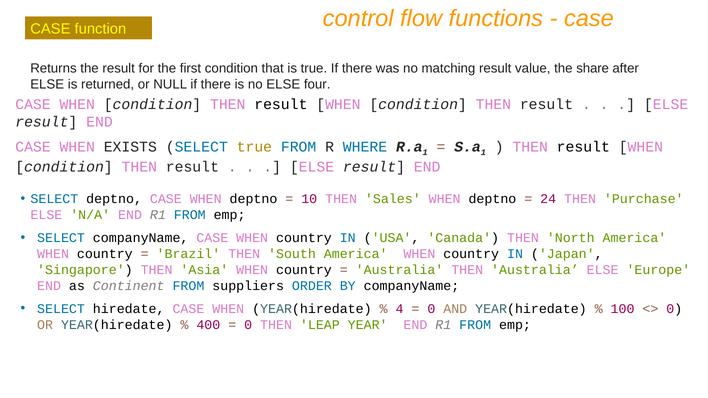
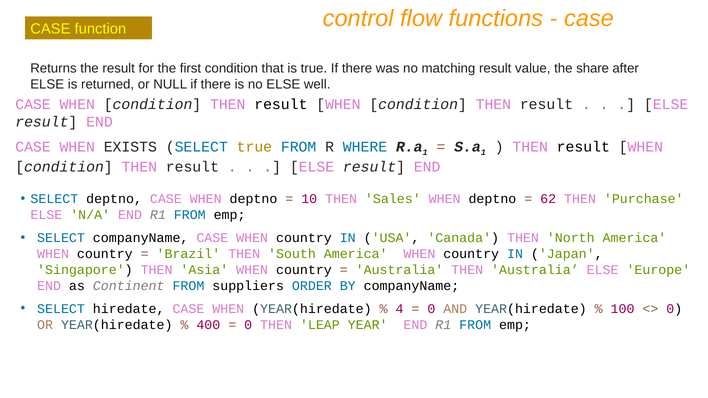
four: four -> well
24: 24 -> 62
